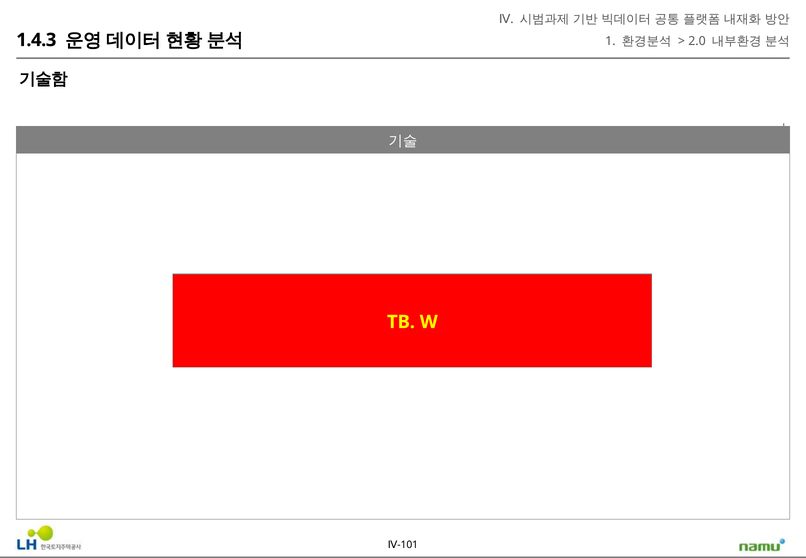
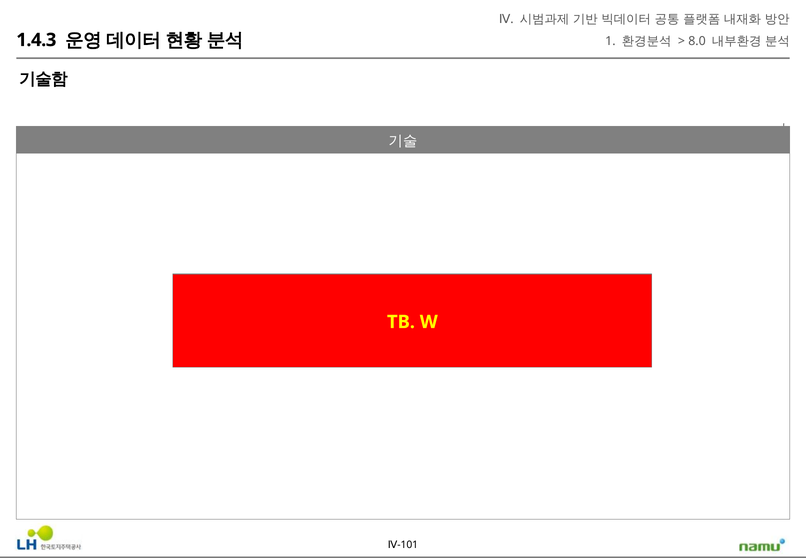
2.0: 2.0 -> 8.0
